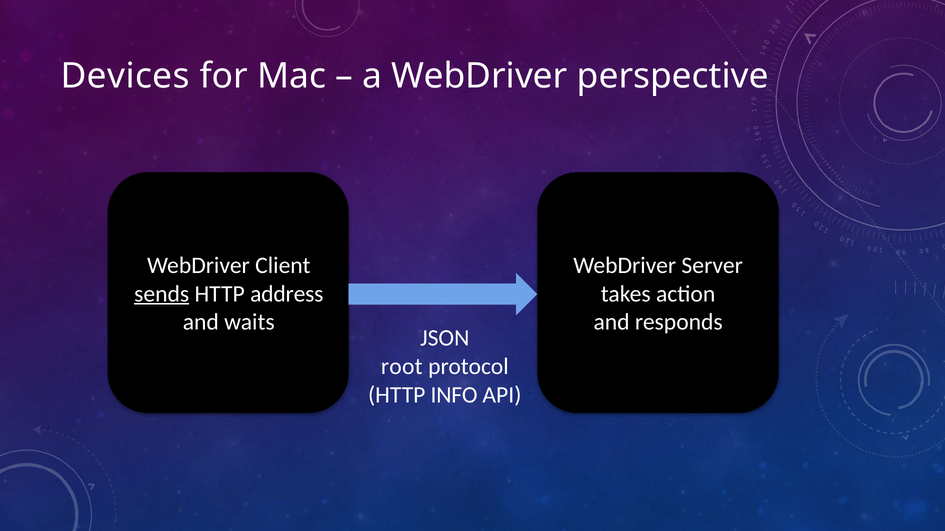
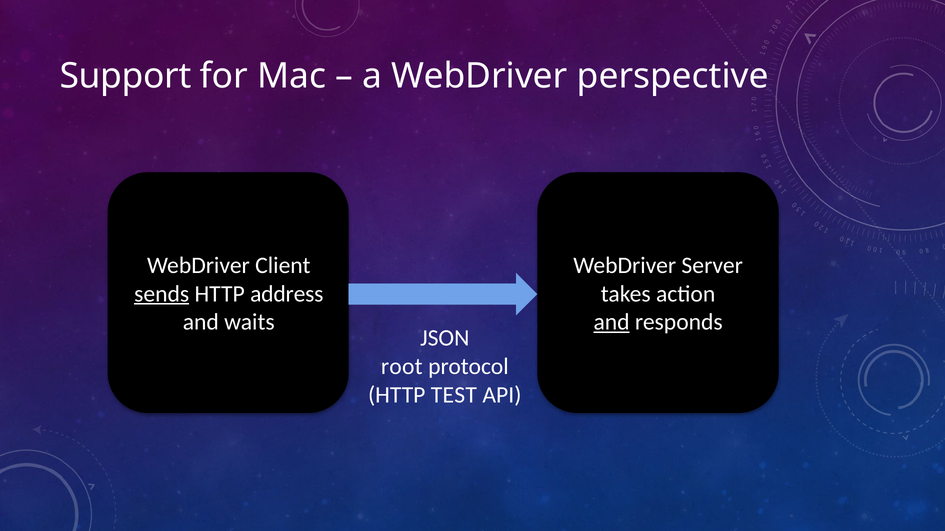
Devices: Devices -> Support
and at (612, 322) underline: none -> present
INFO: INFO -> TEST
